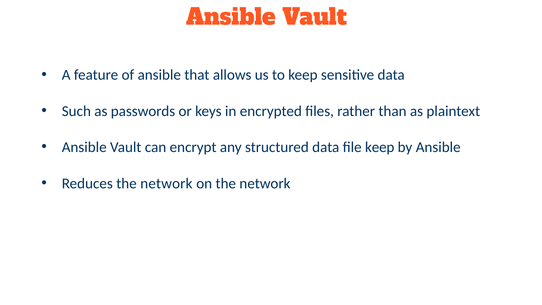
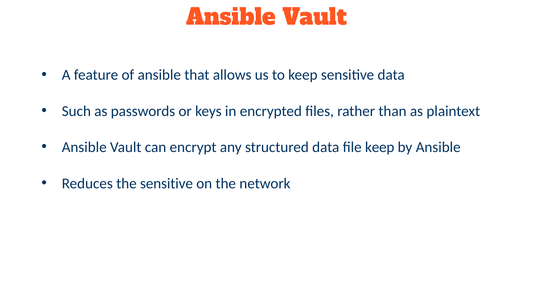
Reduces the network: network -> sensitive
